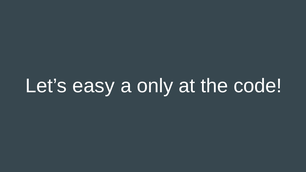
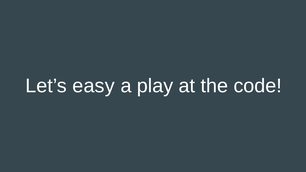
only: only -> play
